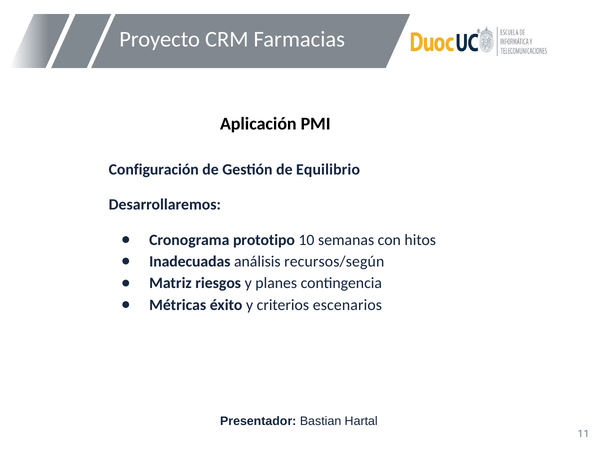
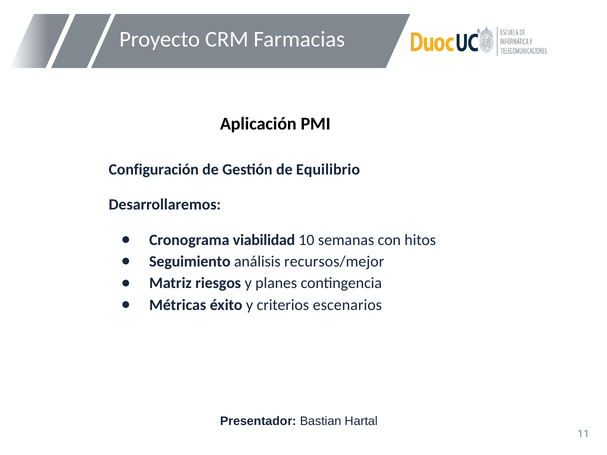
prototipo: prototipo -> viabilidad
Inadecuadas: Inadecuadas -> Seguimiento
recursos/según: recursos/según -> recursos/mejor
